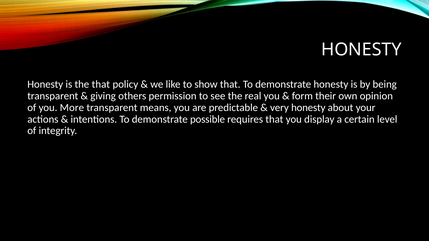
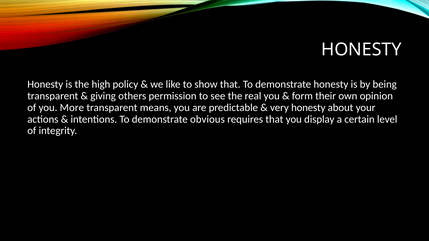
the that: that -> high
possible: possible -> obvious
